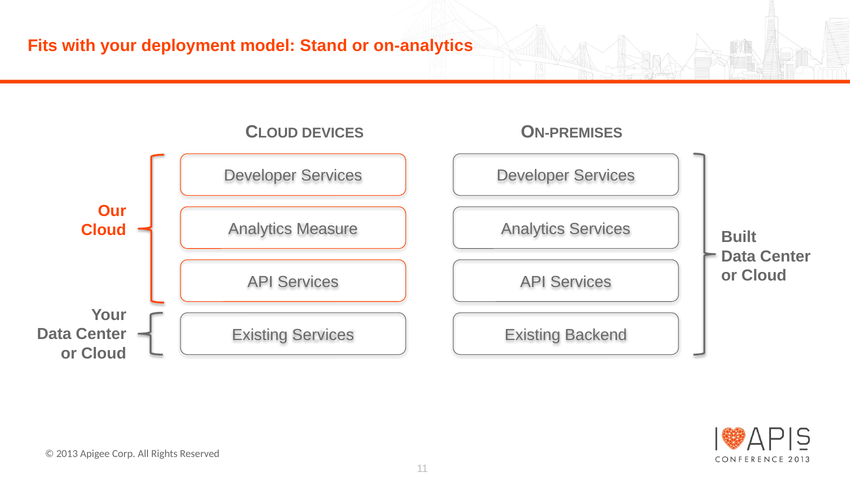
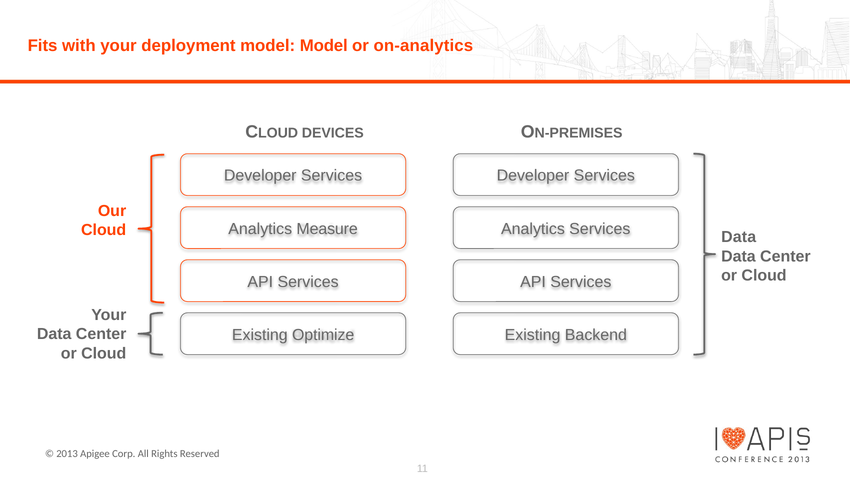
model Stand: Stand -> Model
Built at (739, 237): Built -> Data
Existing Services: Services -> Optimize
